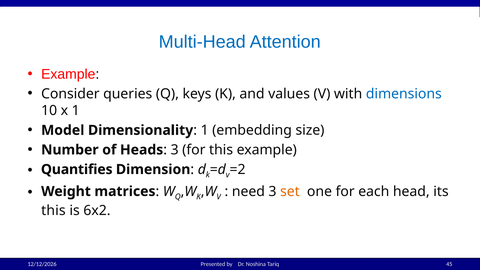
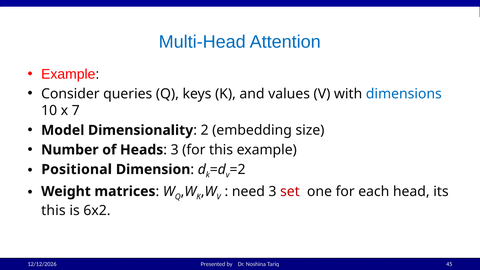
x 1: 1 -> 7
1 at (205, 130): 1 -> 2
Quantifies: Quantifies -> Positional
set colour: orange -> red
